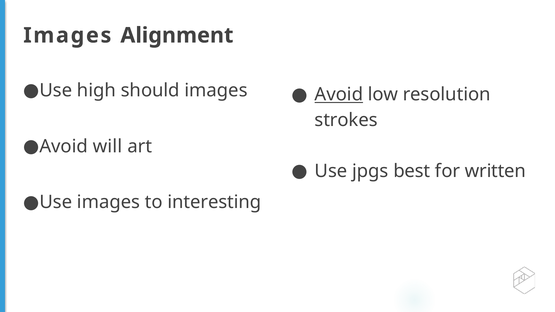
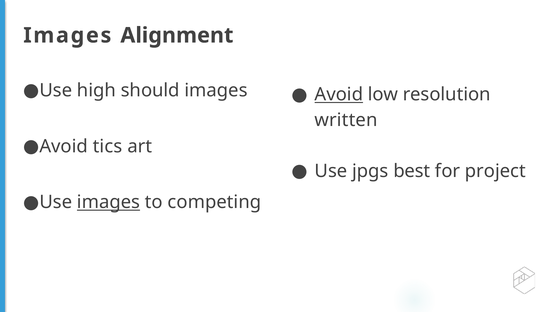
strokes: strokes -> written
will: will -> tics
written: written -> project
images at (109, 202) underline: none -> present
interesting: interesting -> competing
